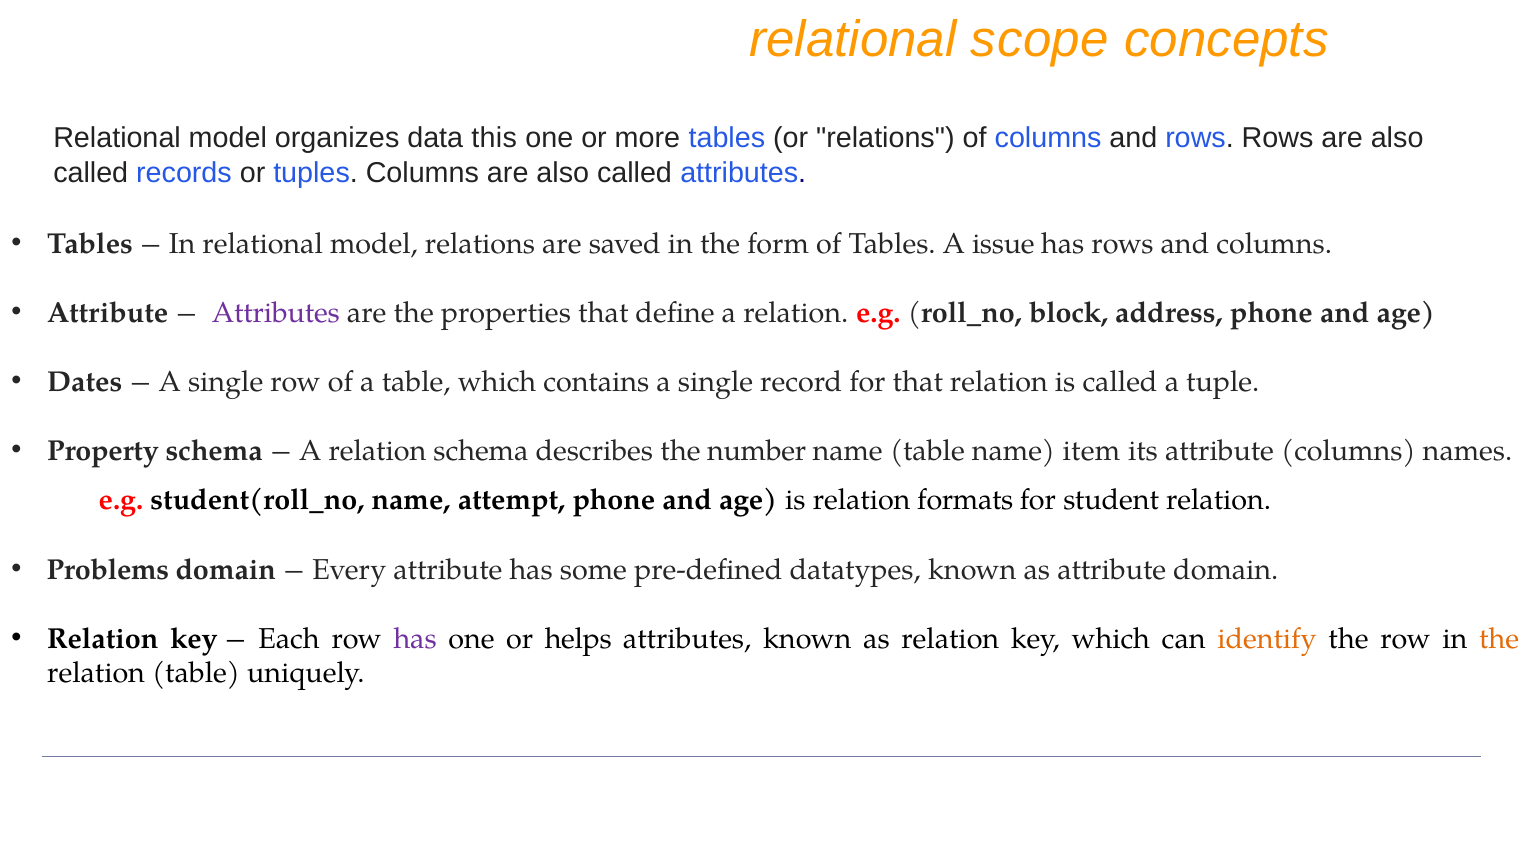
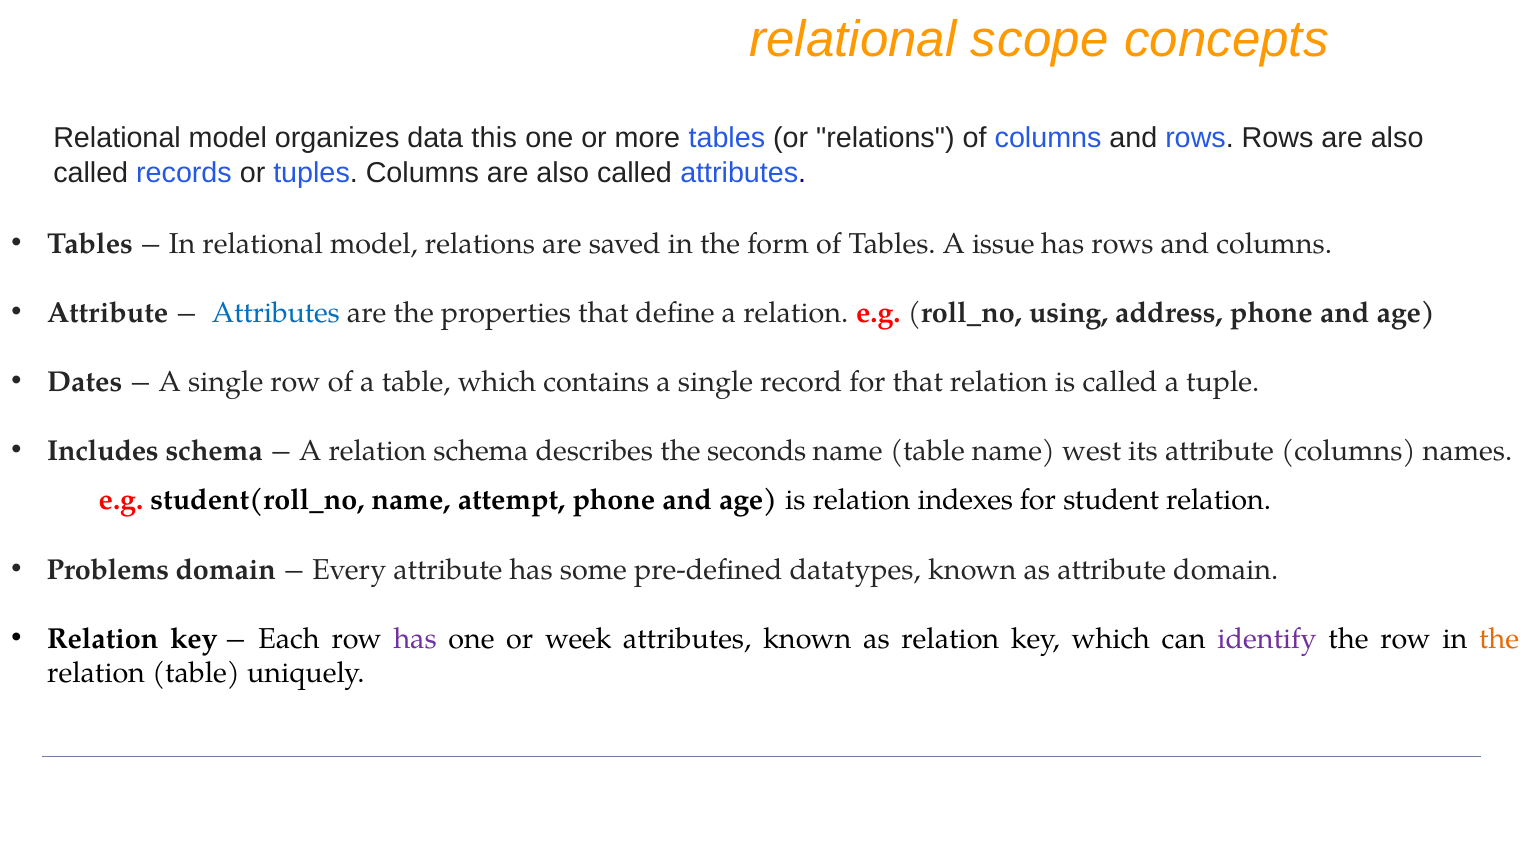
Attributes at (276, 313) colour: purple -> blue
block: block -> using
Property: Property -> Includes
number: number -> seconds
item: item -> west
formats: formats -> indexes
helps: helps -> week
identify colour: orange -> purple
